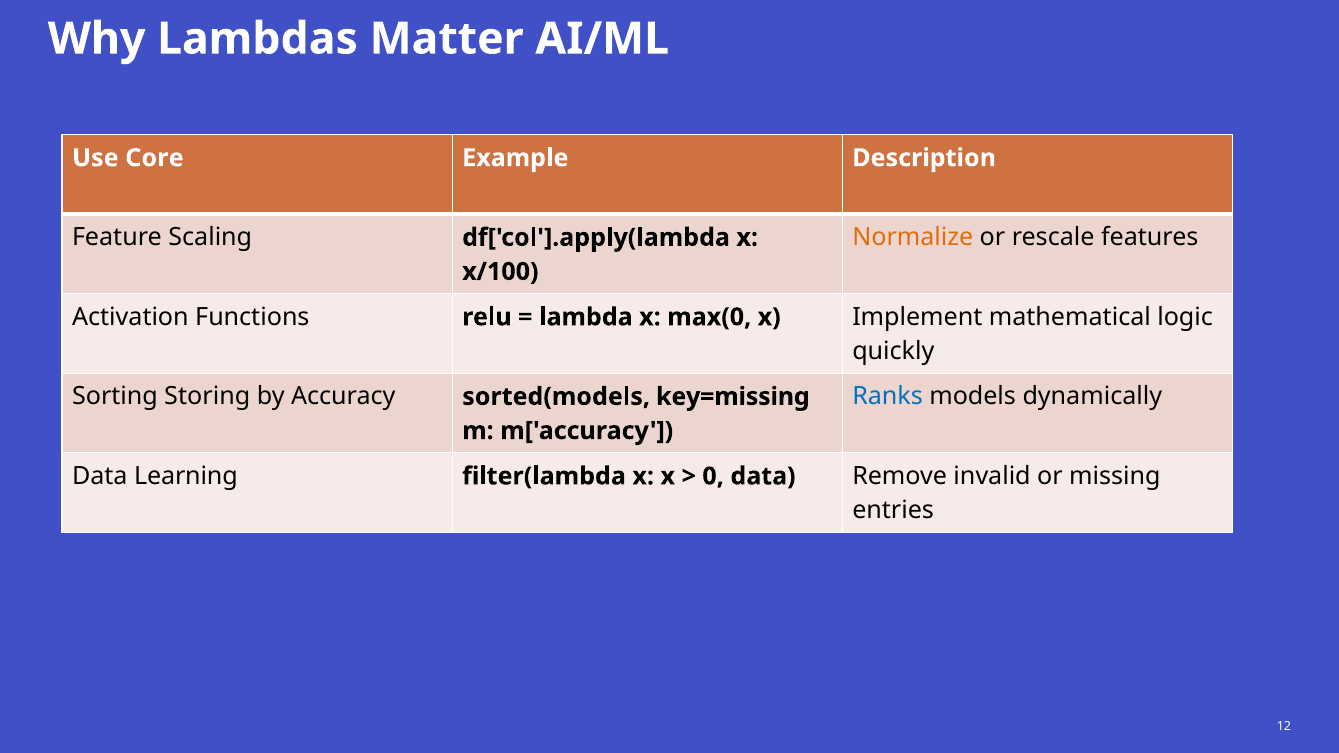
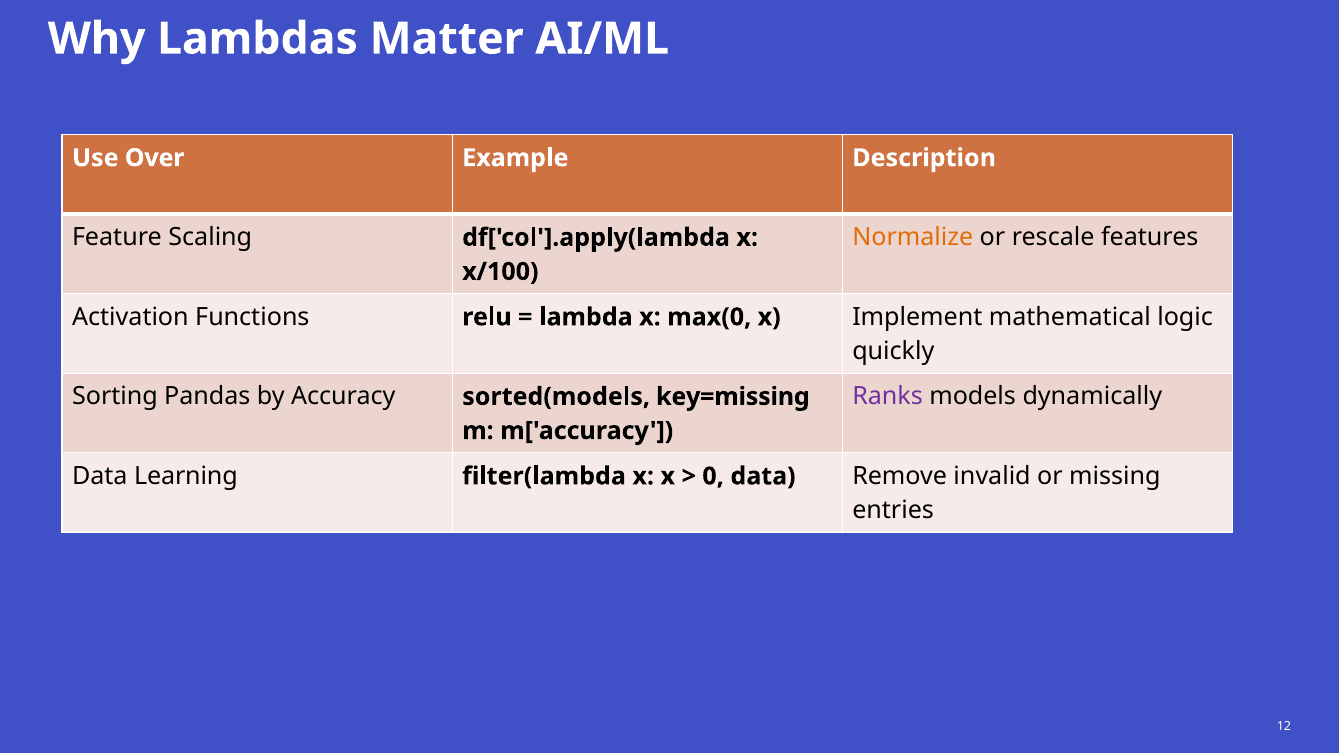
Core: Core -> Over
Storing: Storing -> Pandas
Ranks colour: blue -> purple
